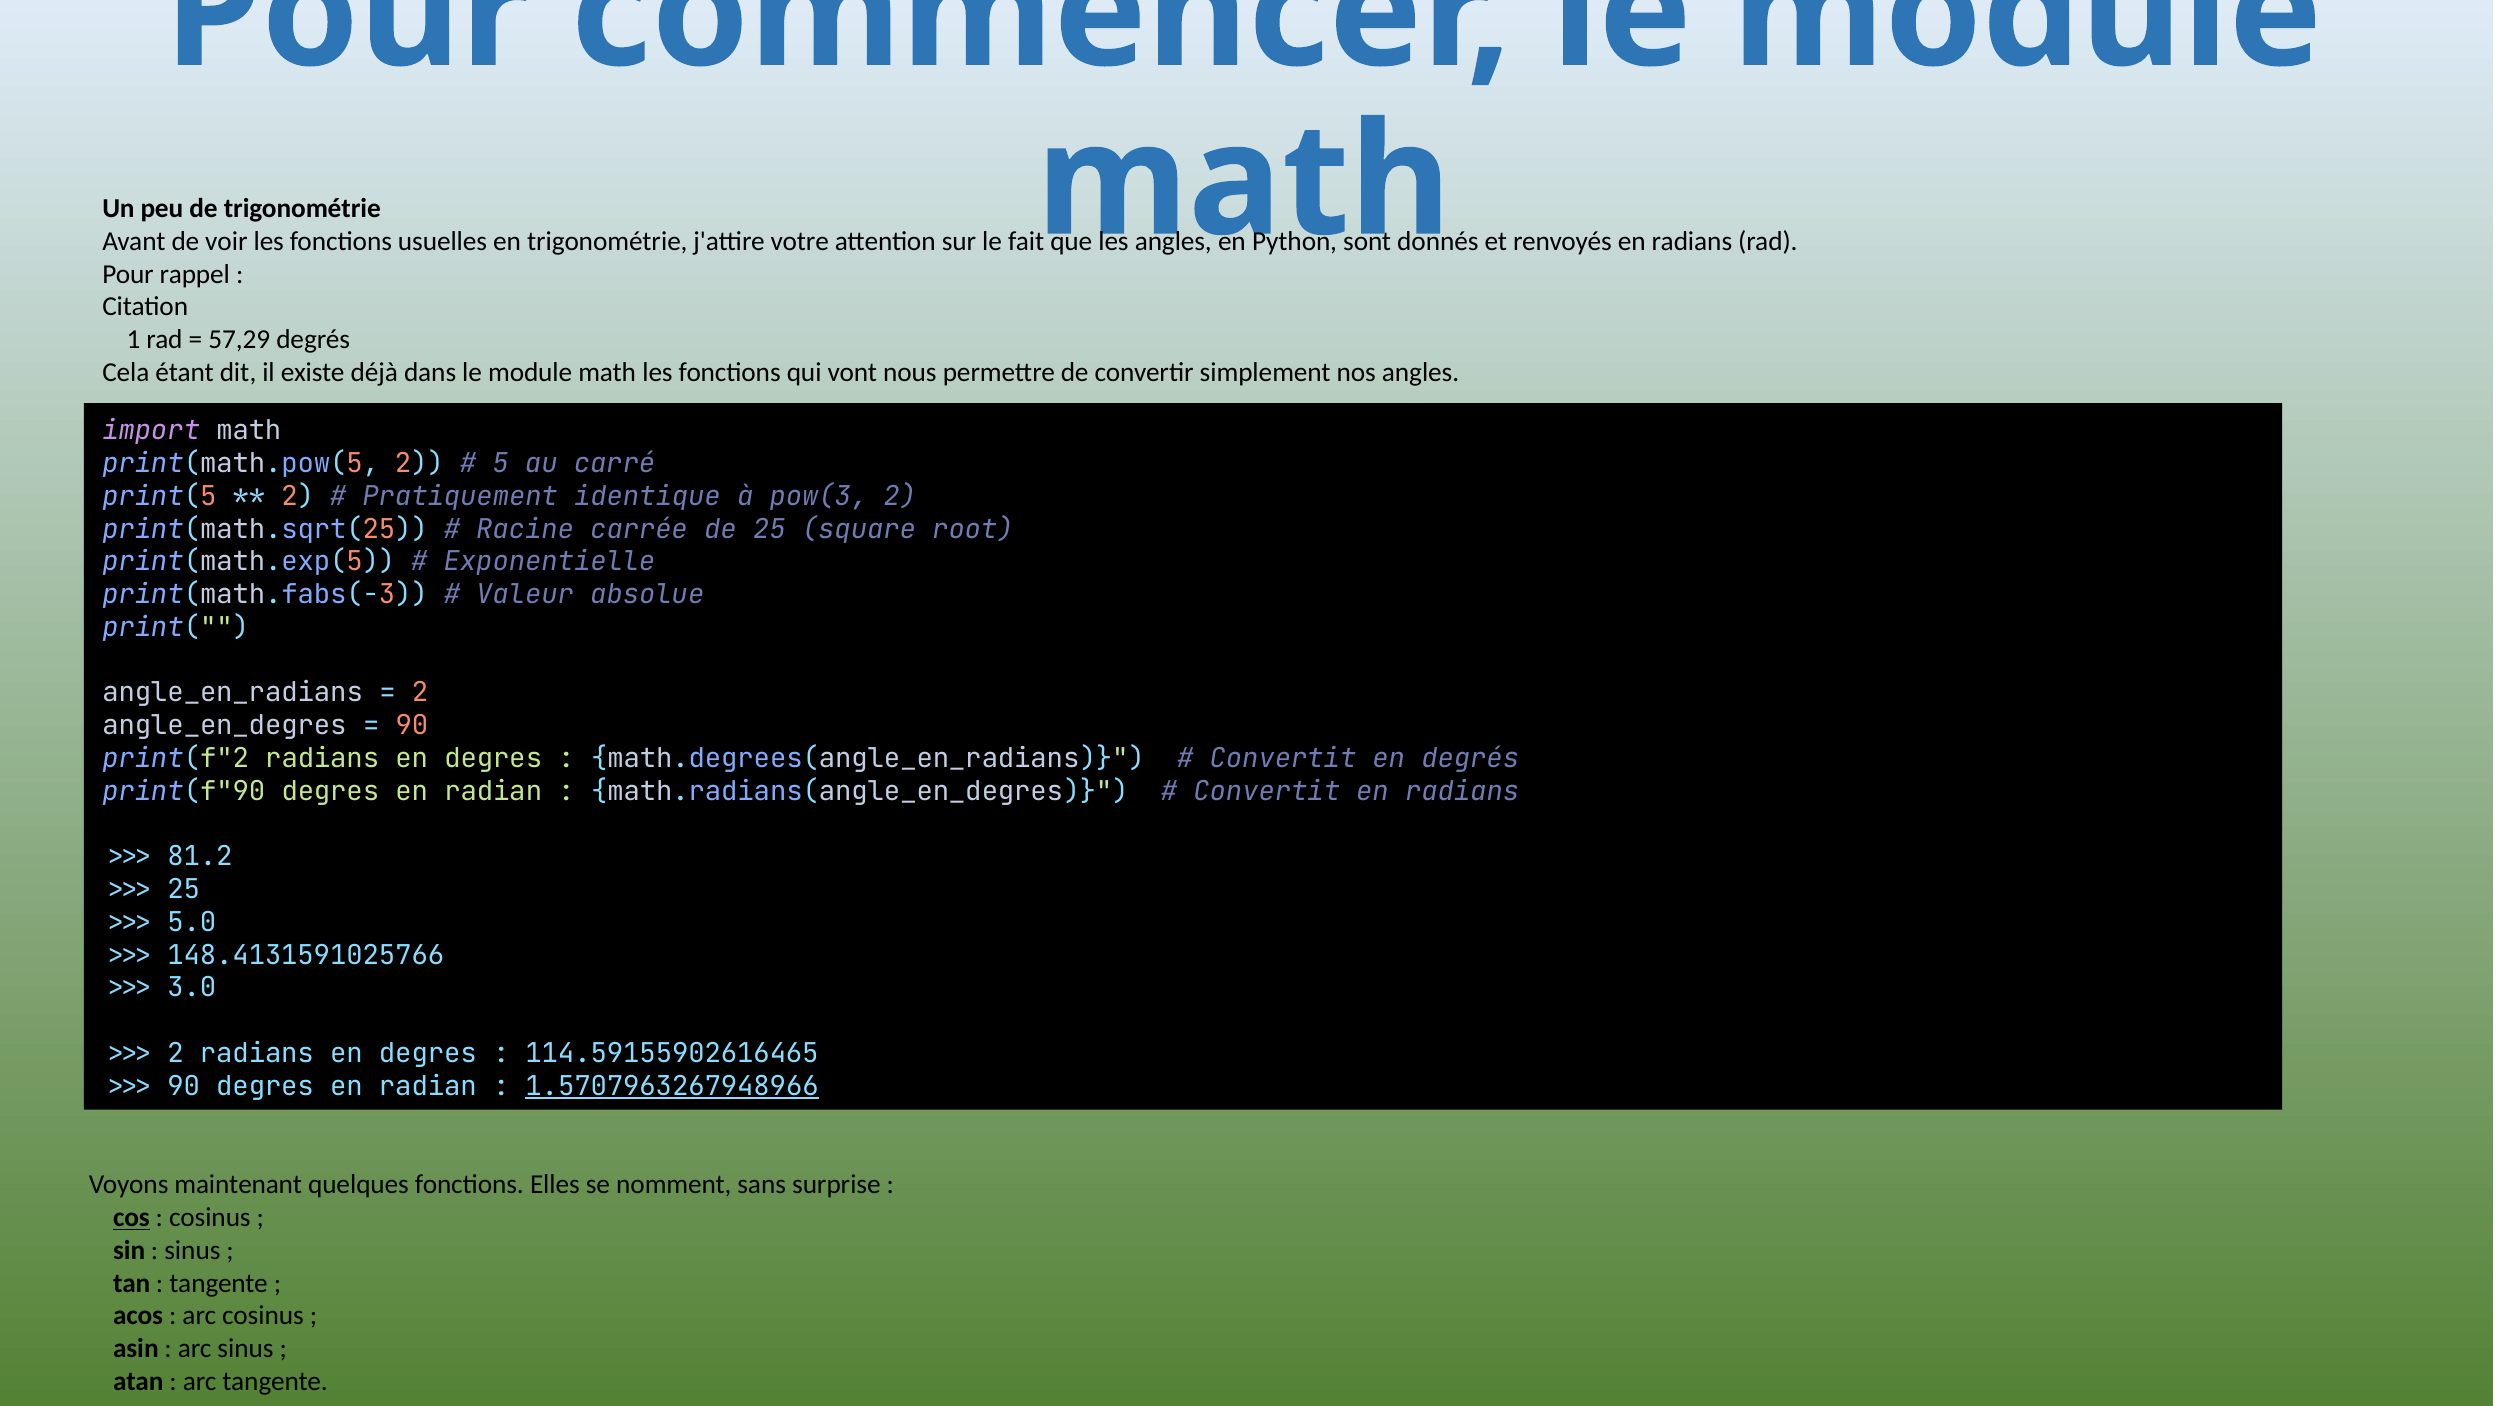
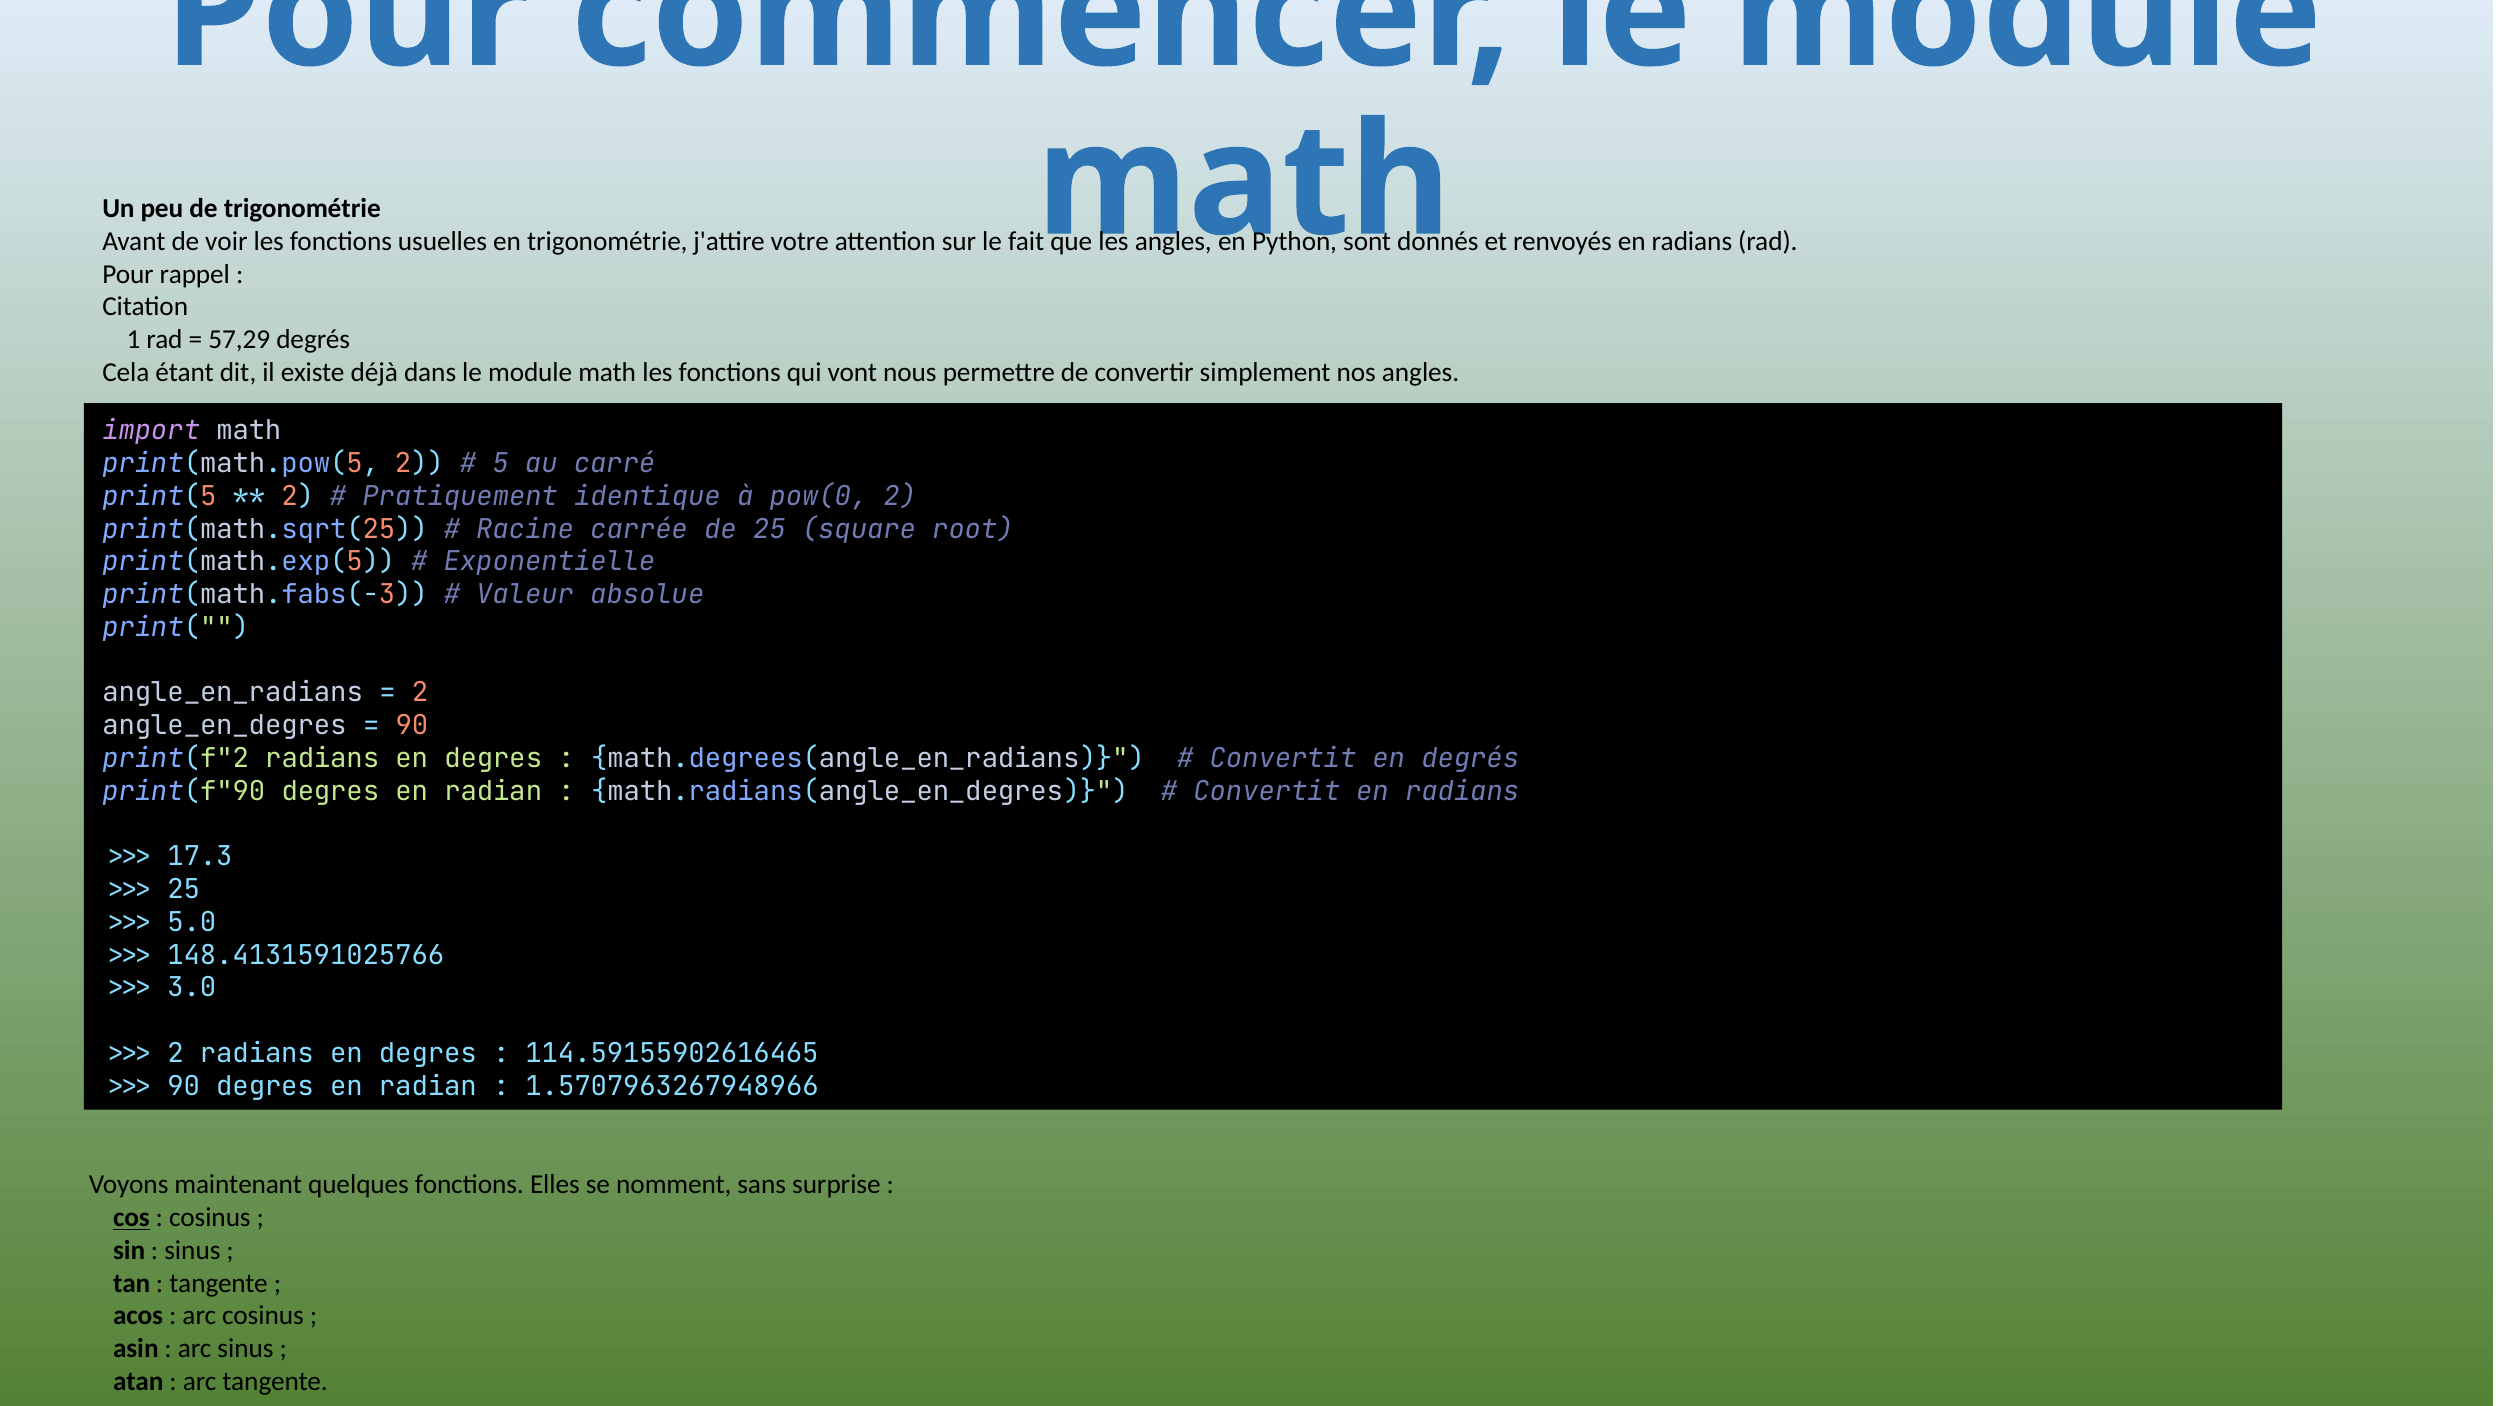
pow(3: pow(3 -> pow(0
81.2: 81.2 -> 17.3
1.5707963267948966 underline: present -> none
